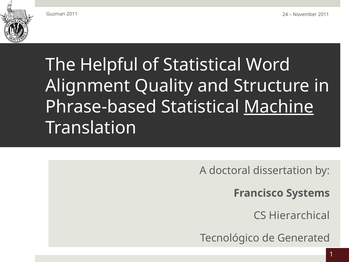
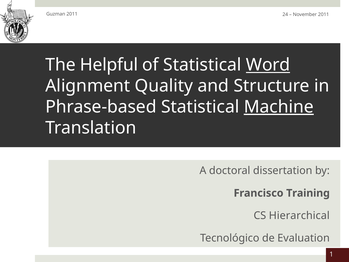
Word underline: none -> present
Systems: Systems -> Training
Generated: Generated -> Evaluation
